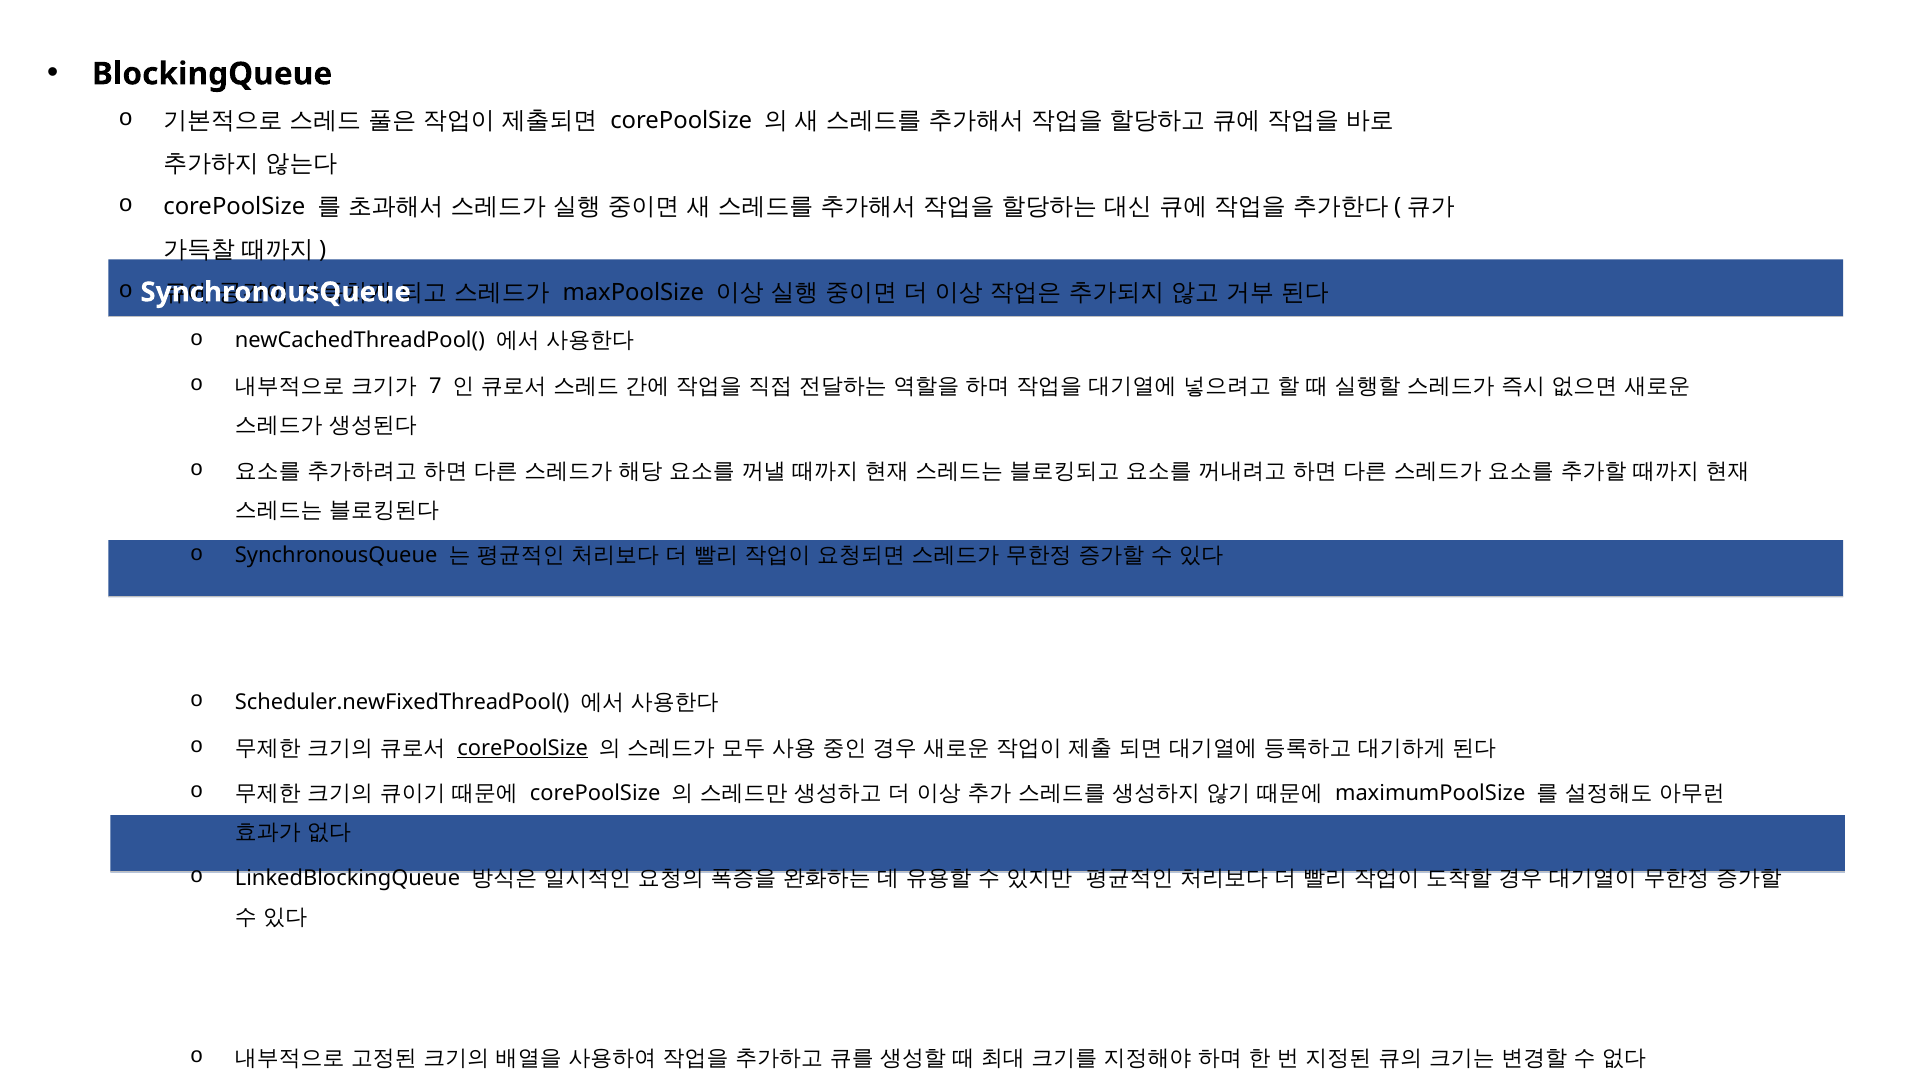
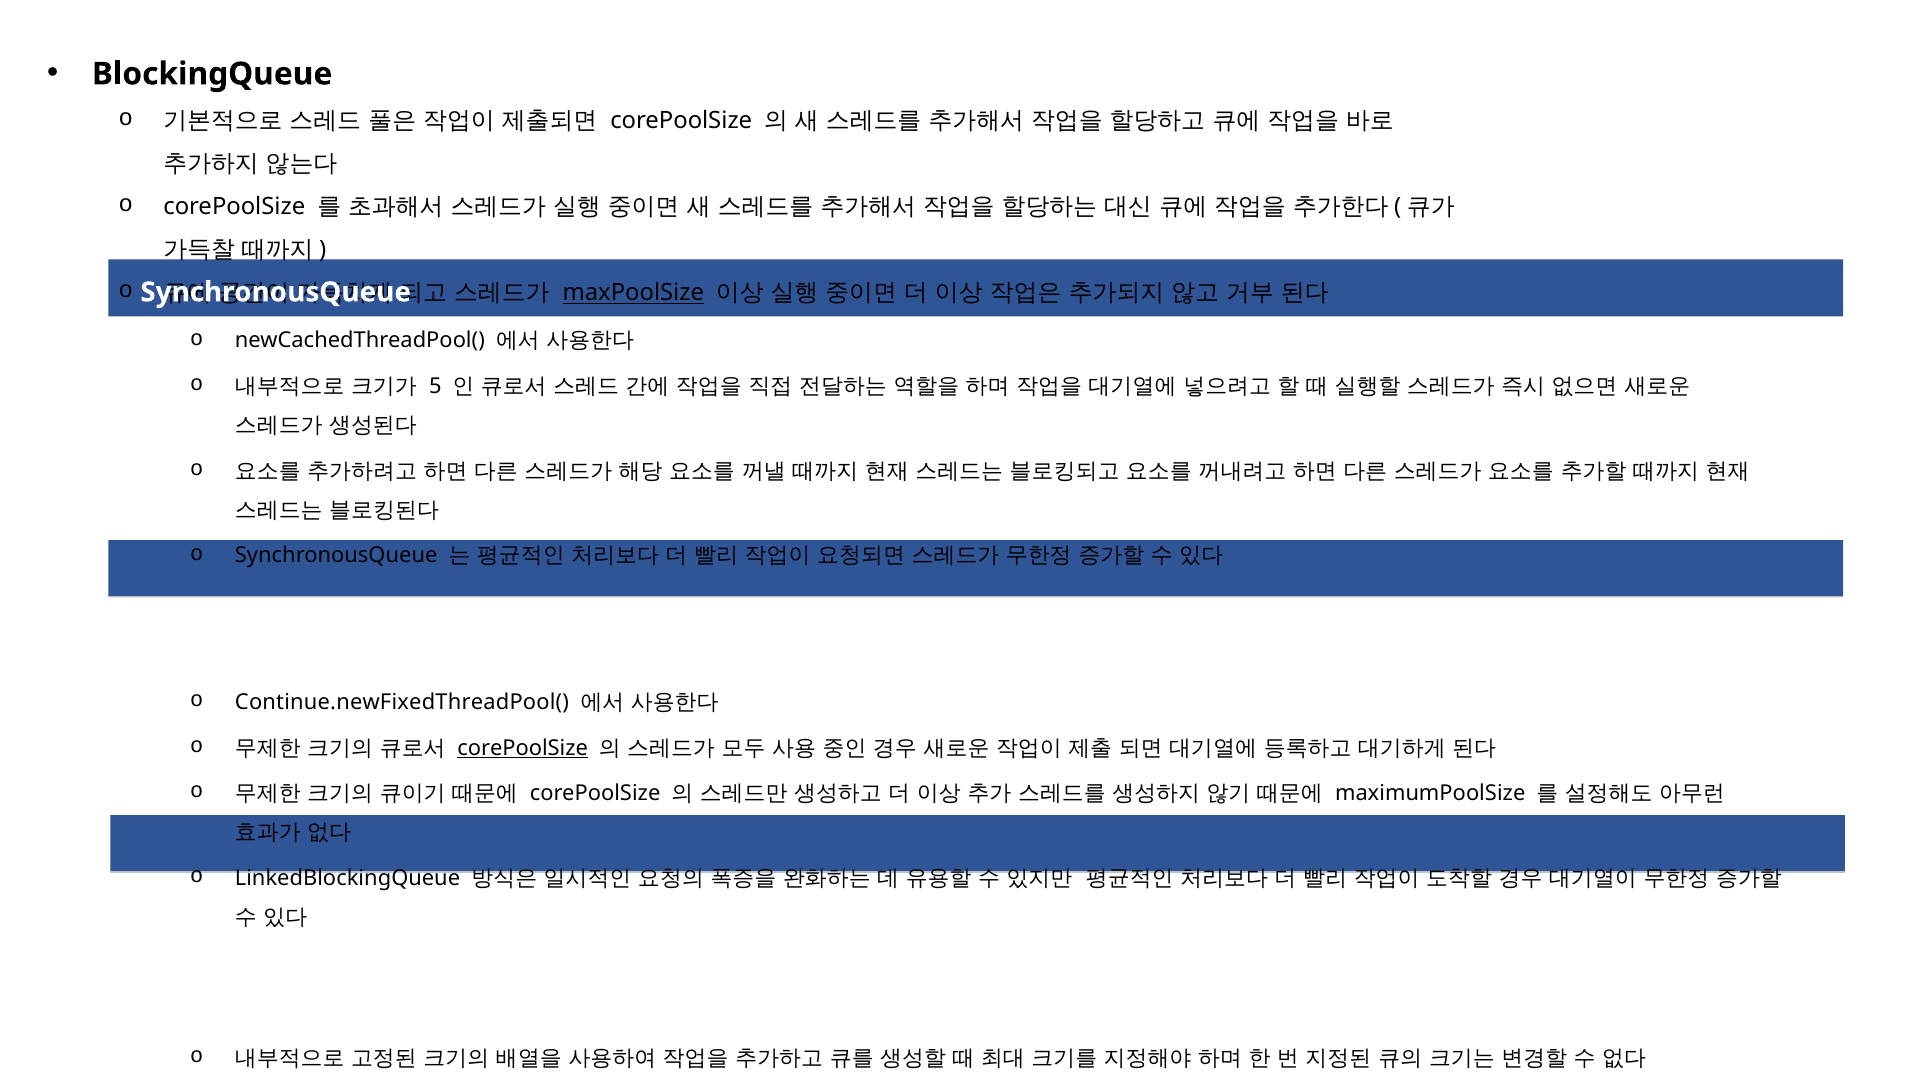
maxPoolSize underline: none -> present
7: 7 -> 5
Scheduler.newFixedThreadPool(: Scheduler.newFixedThreadPool( -> Continue.newFixedThreadPool(
